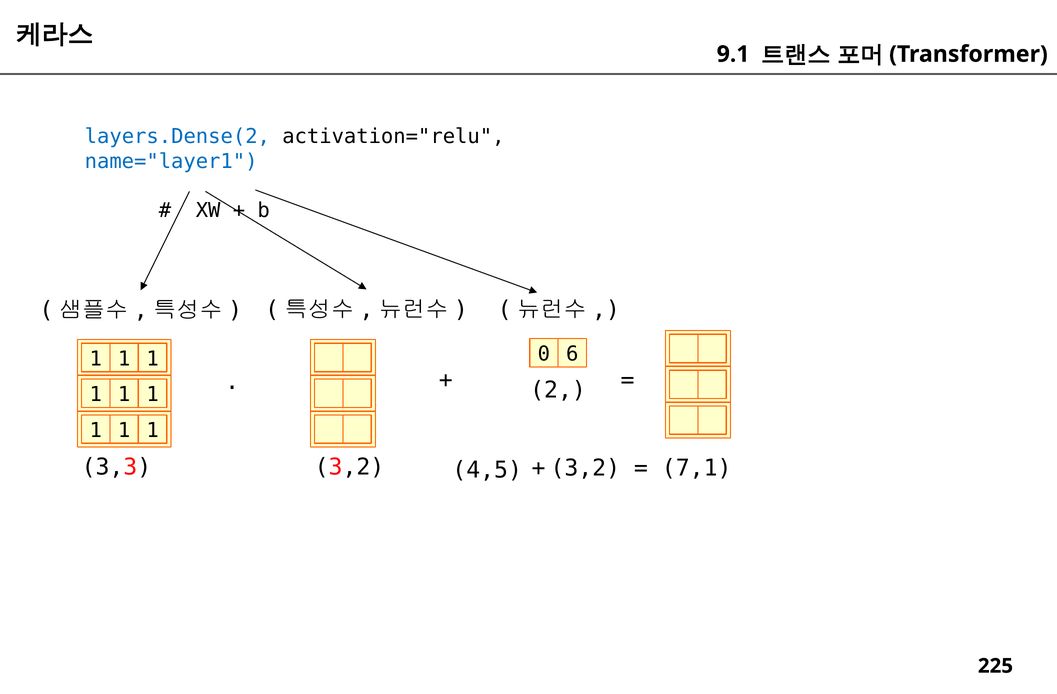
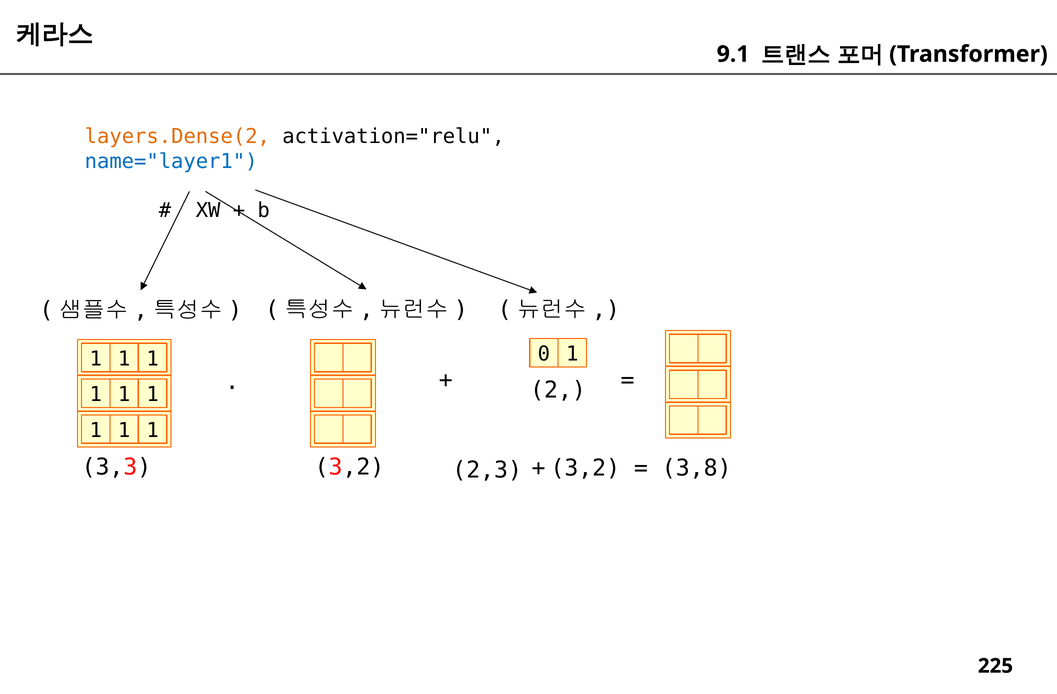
layers.Dense(2 colour: blue -> orange
0 6: 6 -> 1
7,1: 7,1 -> 3,8
4,5: 4,5 -> 2,3
